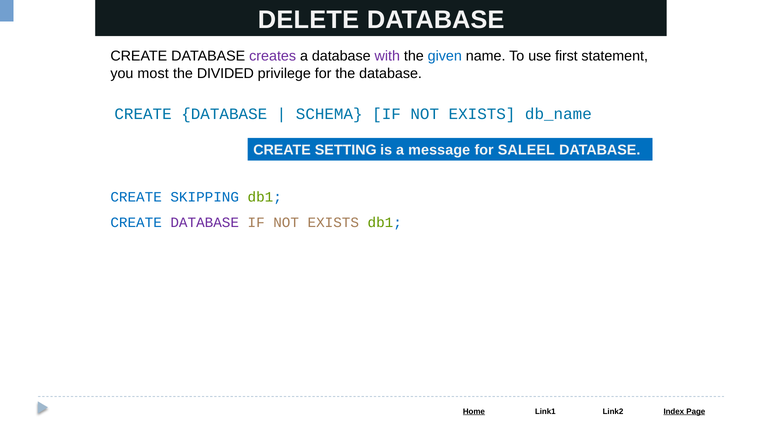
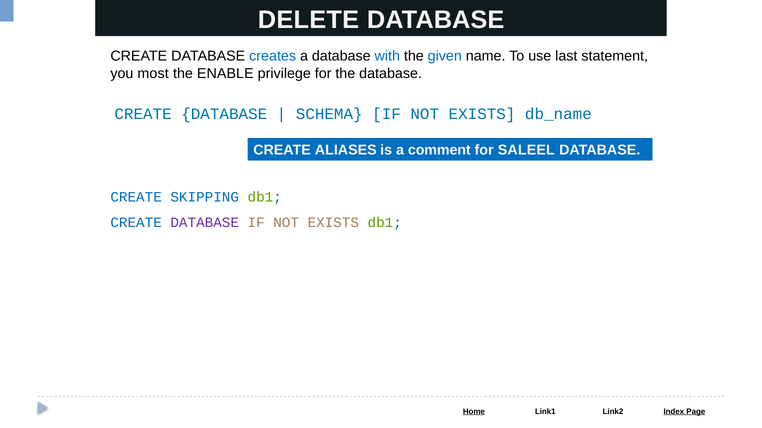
creates colour: purple -> blue
with colour: purple -> blue
first: first -> last
DIVIDED: DIVIDED -> ENABLE
SETTING: SETTING -> ALIASES
message: message -> comment
